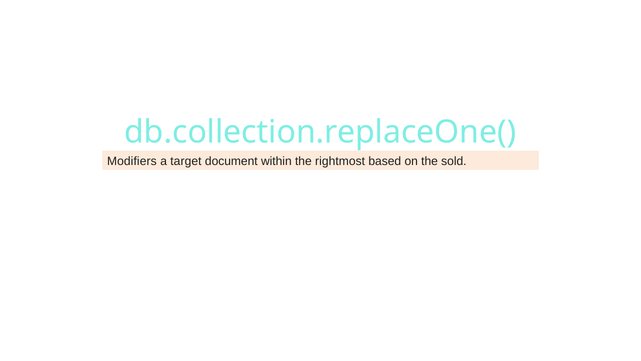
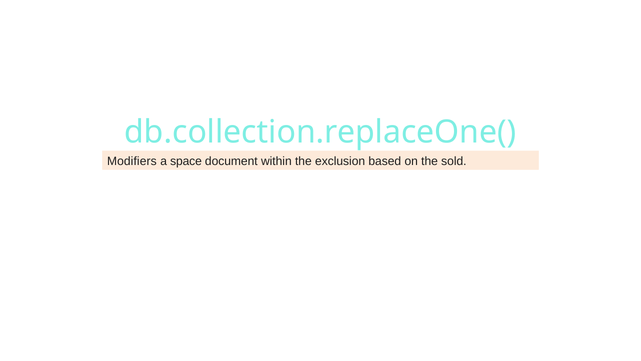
target: target -> space
rightmost: rightmost -> exclusion
